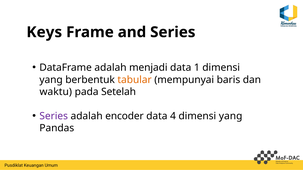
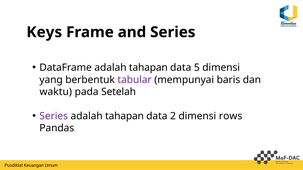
DataFrame adalah menjadi: menjadi -> tahapan
1: 1 -> 5
tabular colour: orange -> purple
encoder at (124, 116): encoder -> tahapan
4: 4 -> 2
yang at (231, 116): yang -> rows
